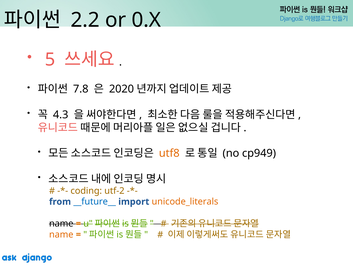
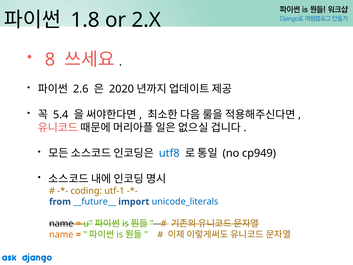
2.2: 2.2 -> 1.8
0.X: 0.X -> 2.X
5: 5 -> 8
7.8: 7.8 -> 2.6
4.3: 4.3 -> 5.4
utf8 colour: orange -> blue
utf-2: utf-2 -> utf-1
unicode_literals colour: orange -> blue
